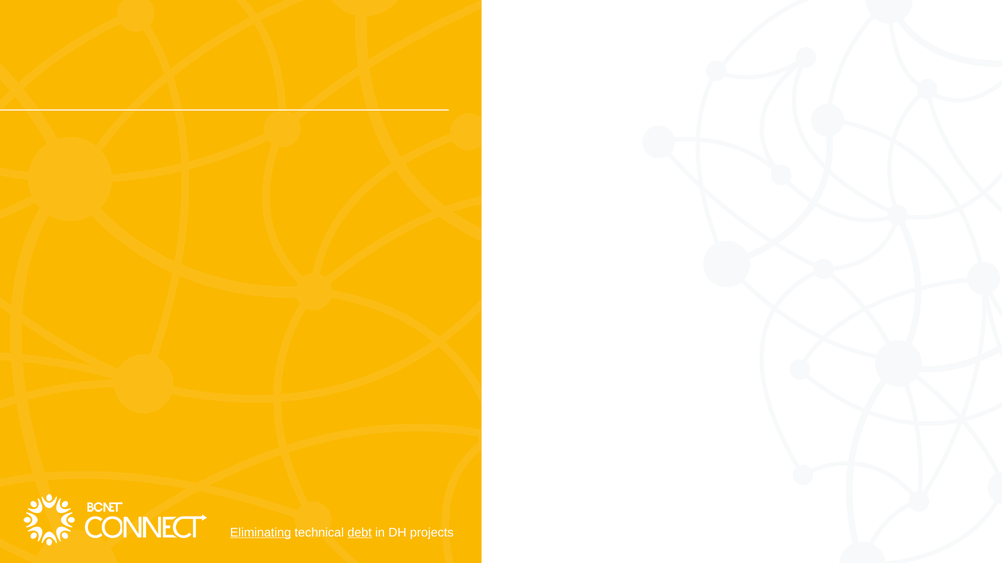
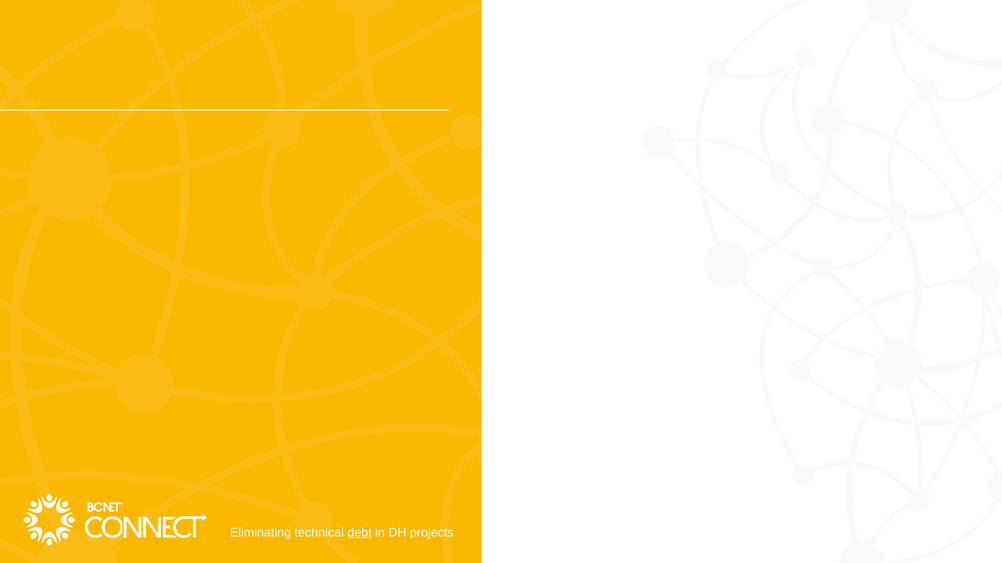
Eliminating underline: present -> none
